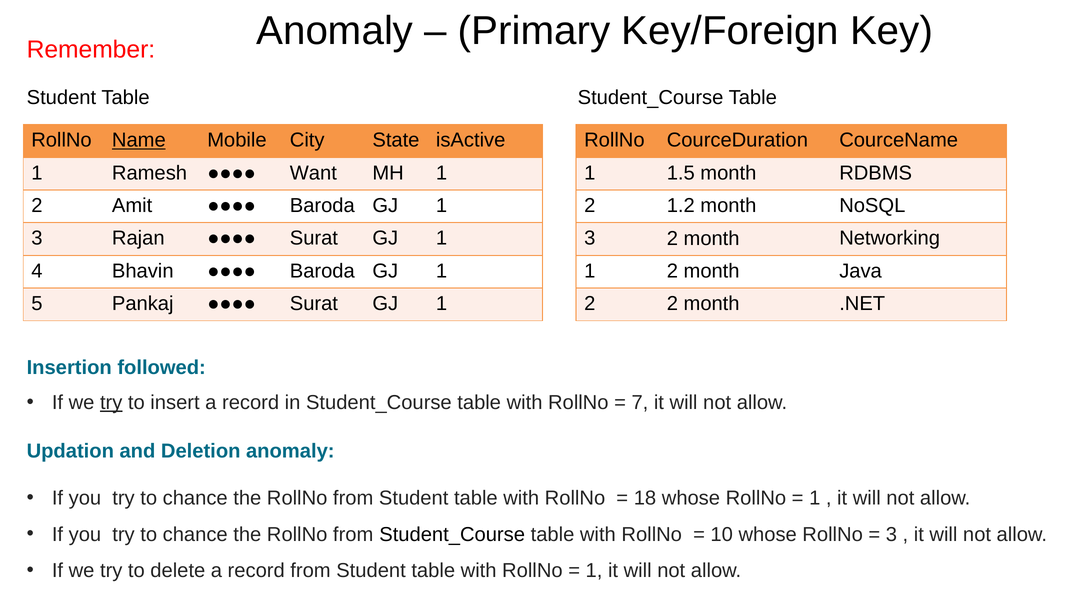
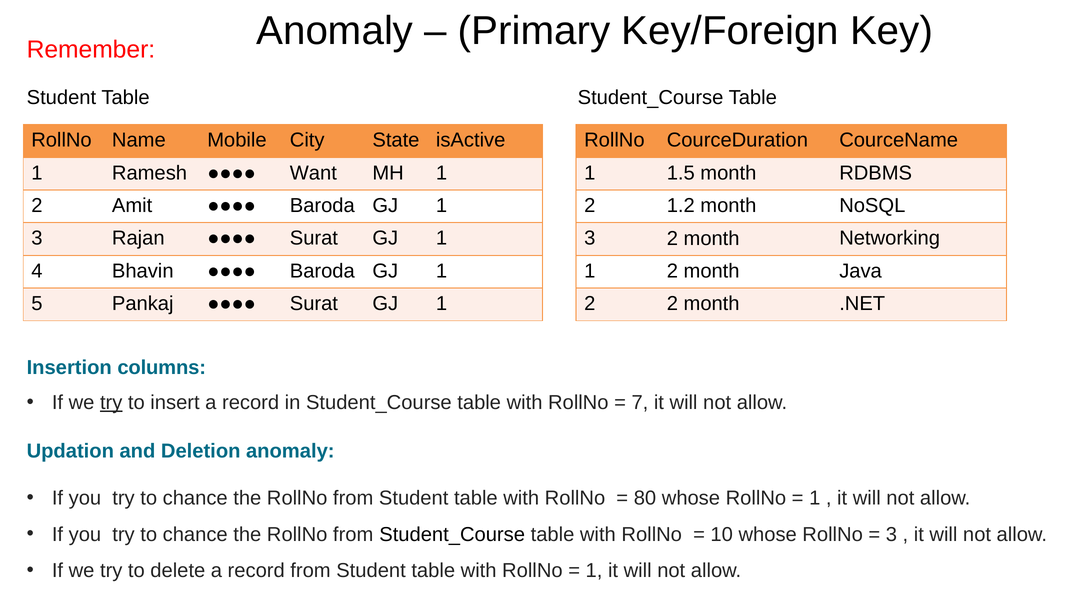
Name underline: present -> none
followed: followed -> columns
18: 18 -> 80
